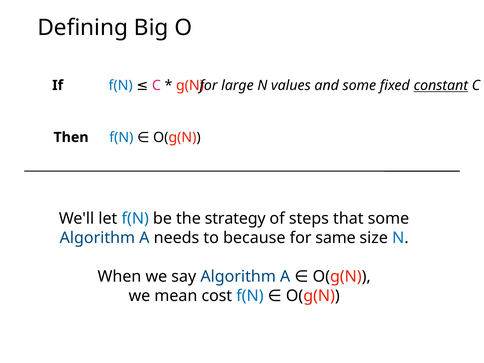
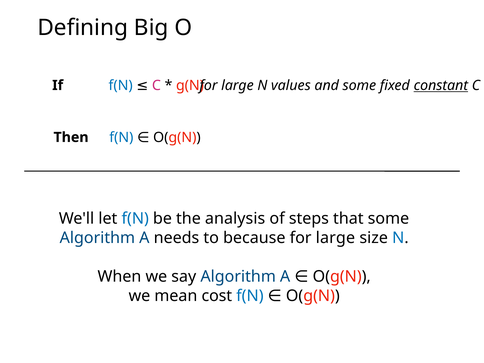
strategy: strategy -> analysis
same at (336, 238): same -> large
